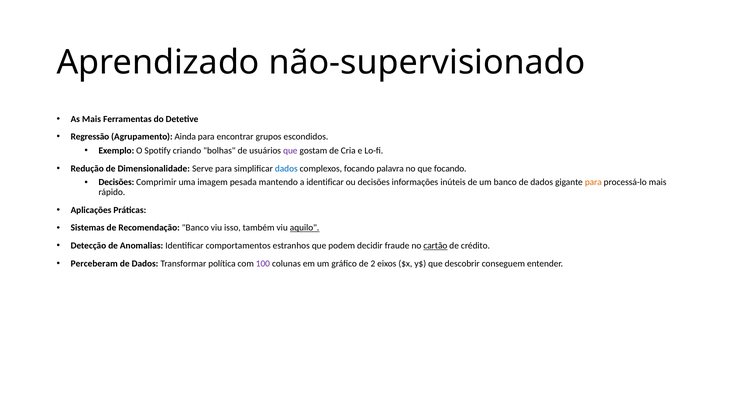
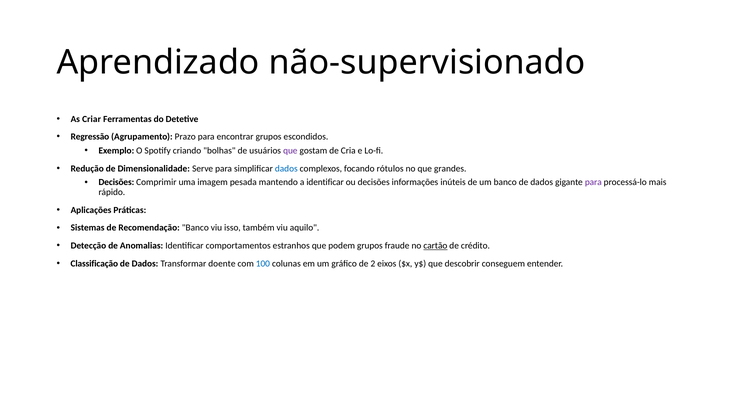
As Mais: Mais -> Criar
Ainda: Ainda -> Prazo
palavra: palavra -> rótulos
que focando: focando -> grandes
para at (593, 183) colour: orange -> purple
aquilo underline: present -> none
podem decidir: decidir -> grupos
Perceberam: Perceberam -> Classificação
política: política -> doente
100 colour: purple -> blue
